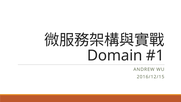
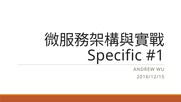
Domain: Domain -> Specific
